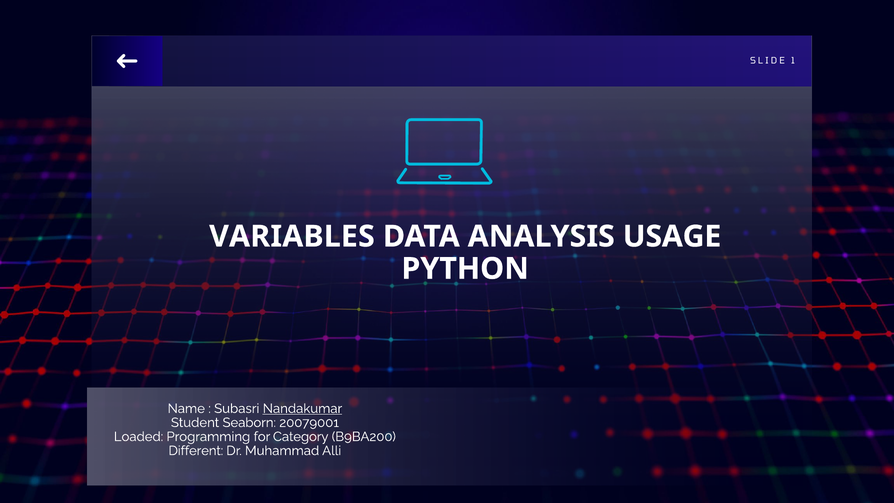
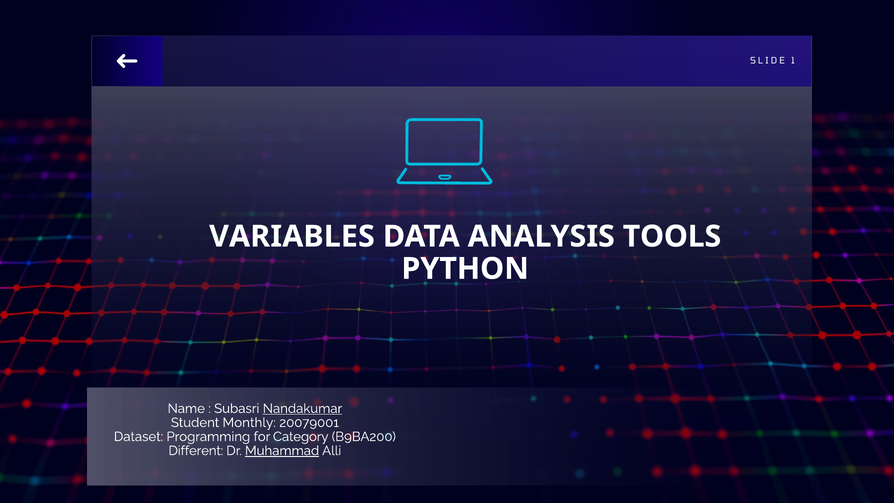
USAGE: USAGE -> TOOLS
Seaborn: Seaborn -> Monthly
Loaded: Loaded -> Dataset
Muhammad underline: none -> present
